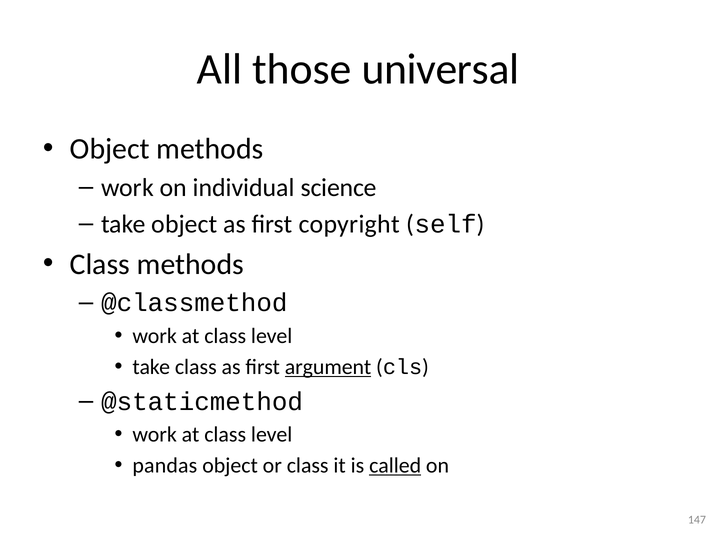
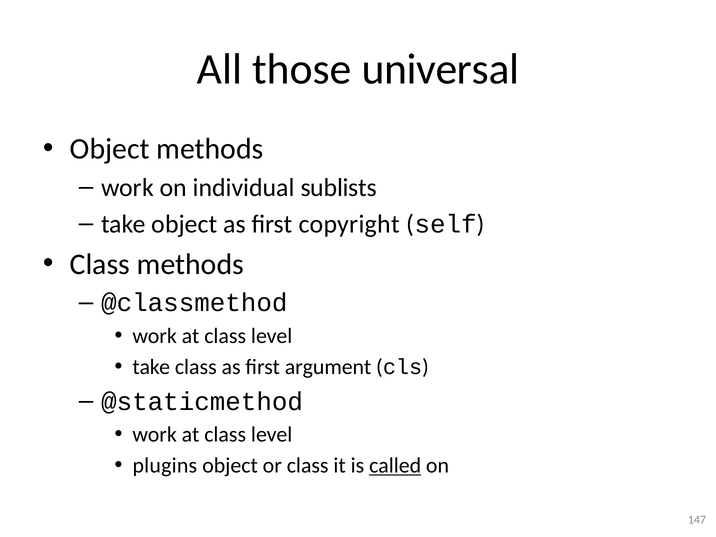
science: science -> sublists
argument underline: present -> none
pandas: pandas -> plugins
